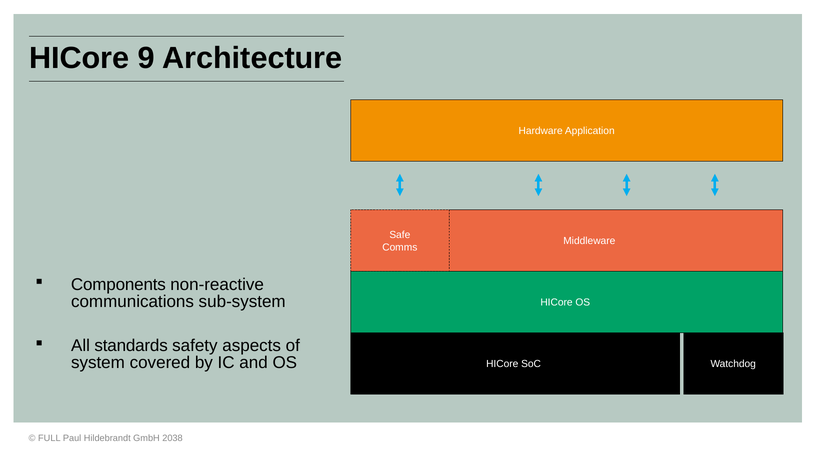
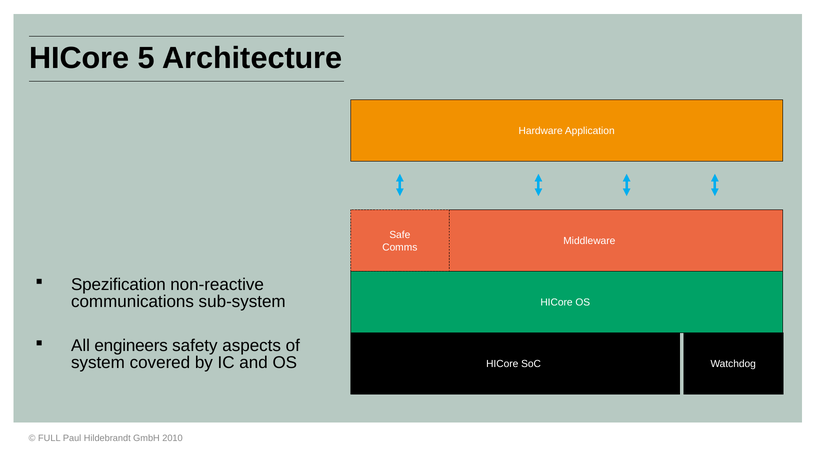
9: 9 -> 5
Components: Components -> Spezification
standards: standards -> engineers
2038: 2038 -> 2010
